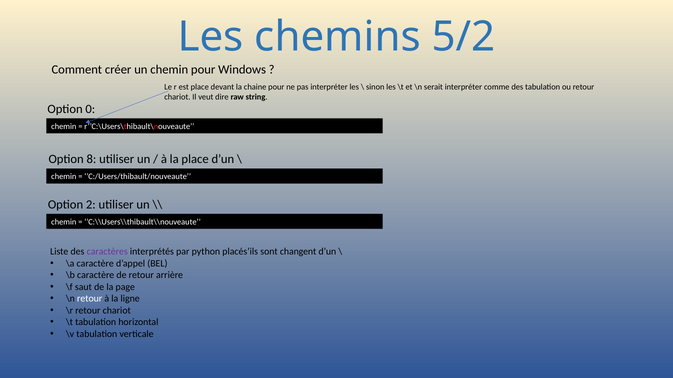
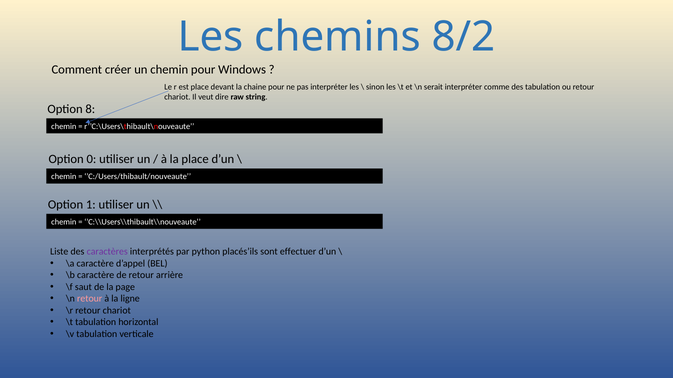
5/2: 5/2 -> 8/2
0: 0 -> 8
8: 8 -> 0
2: 2 -> 1
changent: changent -> effectuer
retour at (90, 299) colour: white -> pink
